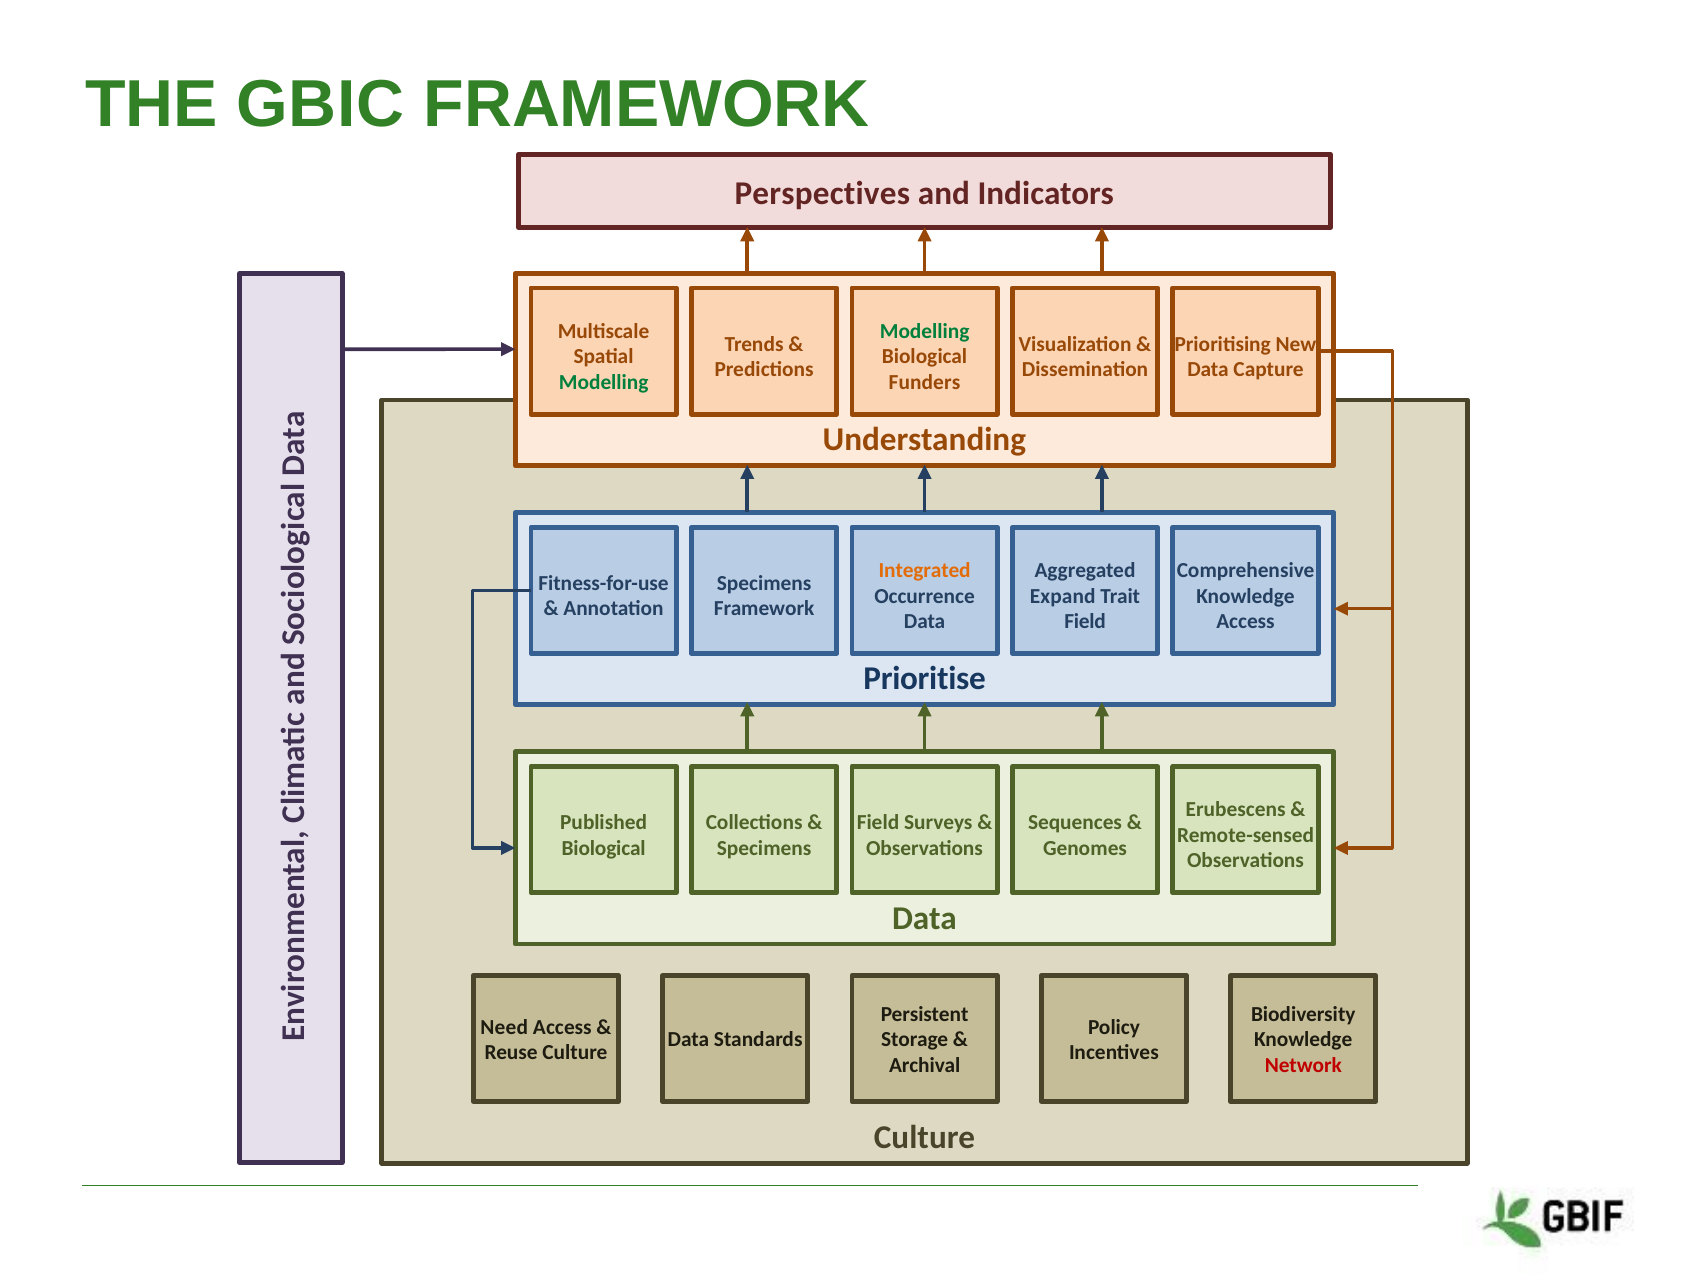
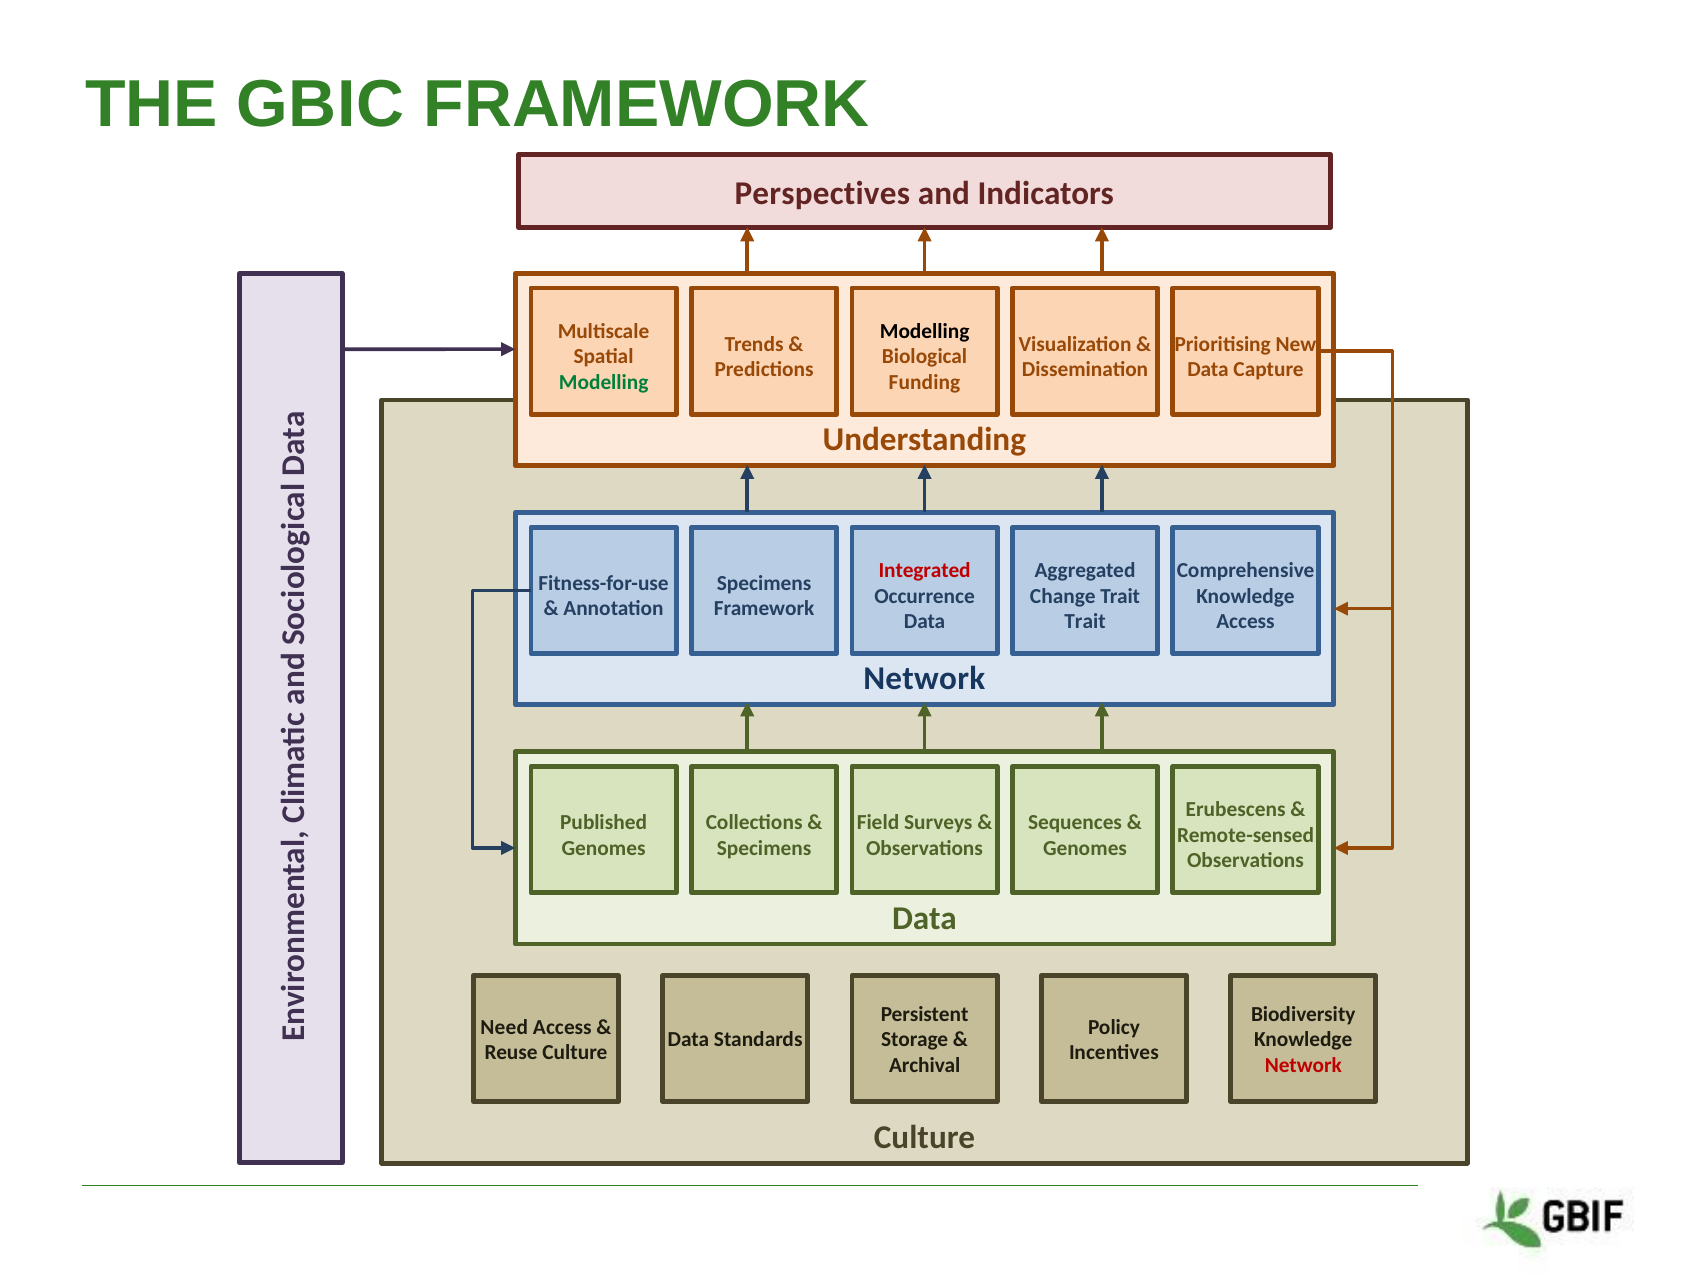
Modelling at (925, 331) colour: green -> black
Funders: Funders -> Funding
Integrated colour: orange -> red
Expand: Expand -> Change
Field at (1085, 622): Field -> Trait
Prioritise at (925, 679): Prioritise -> Network
Biological at (604, 848): Biological -> Genomes
